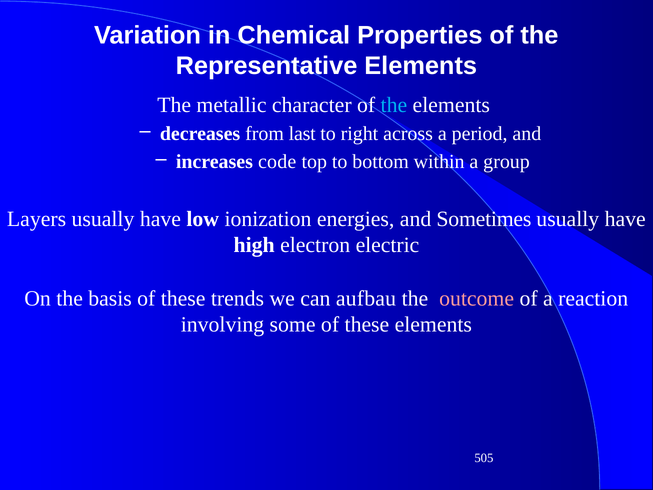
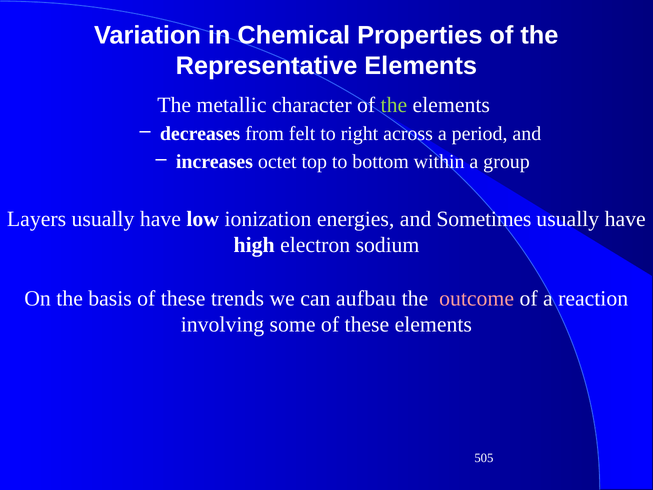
the at (394, 105) colour: light blue -> light green
last: last -> felt
code: code -> octet
electric: electric -> sodium
